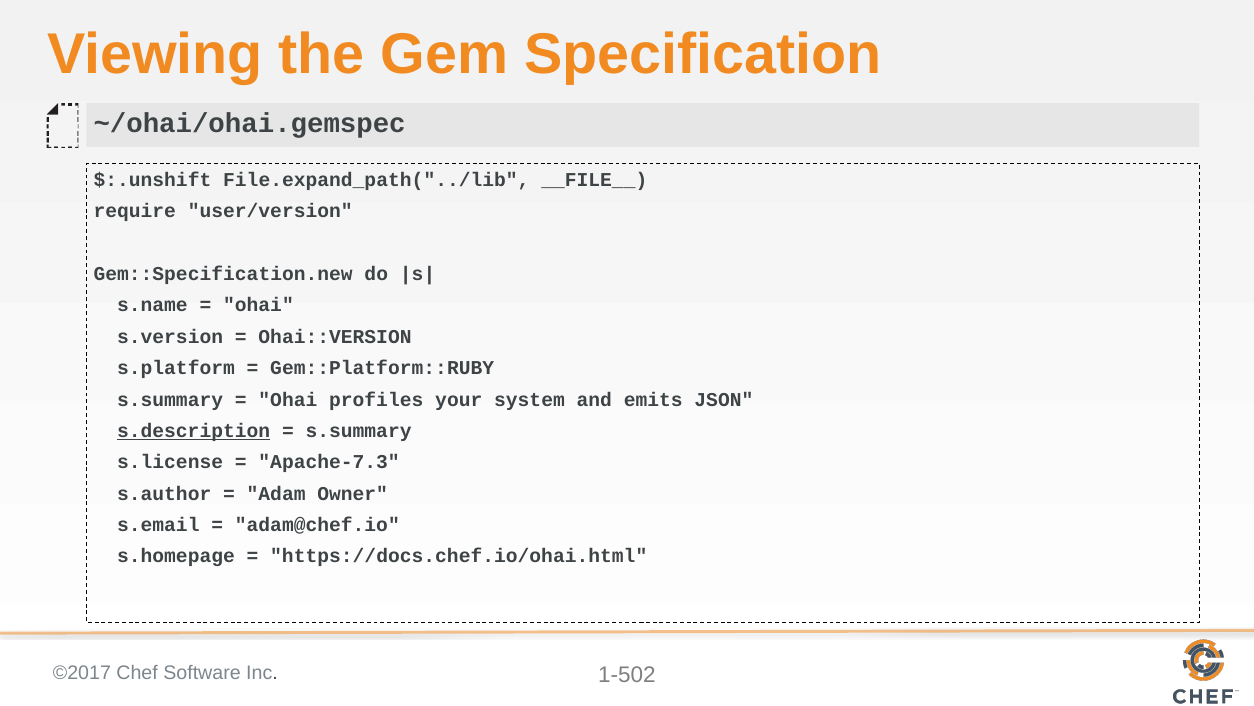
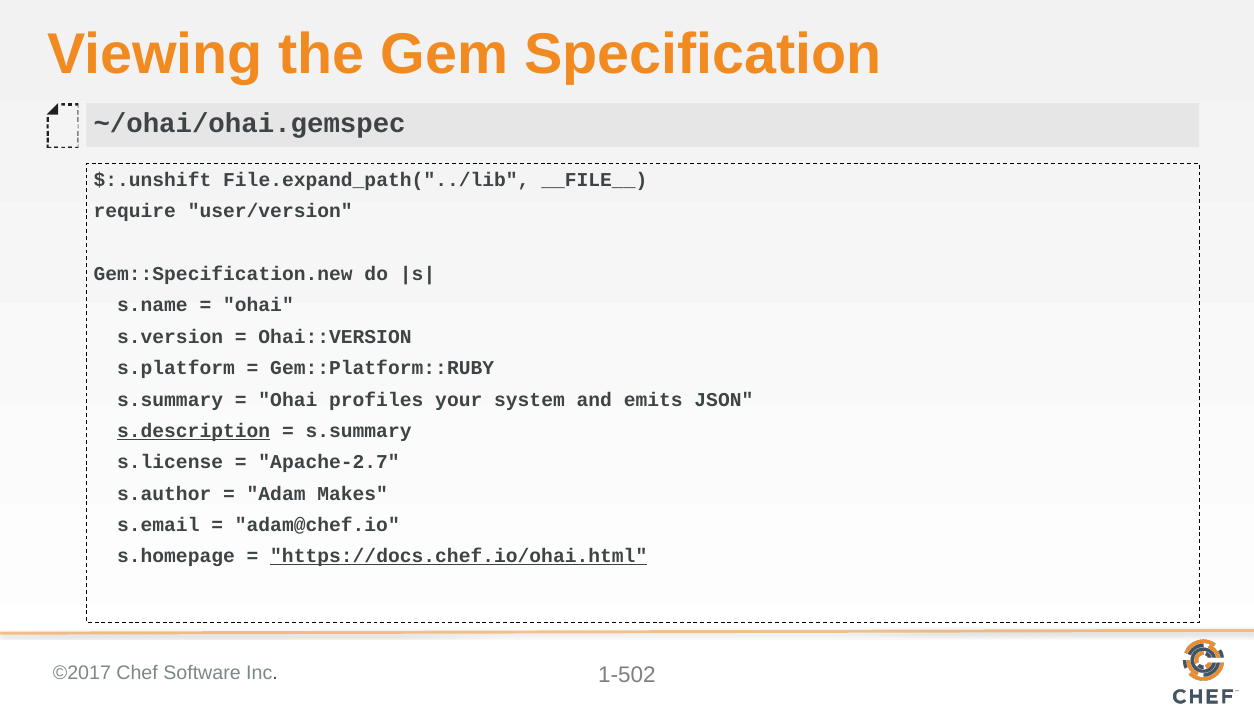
Apache-7.3: Apache-7.3 -> Apache-2.7
Owner: Owner -> Makes
https://docs.chef.io/ohai.html underline: none -> present
